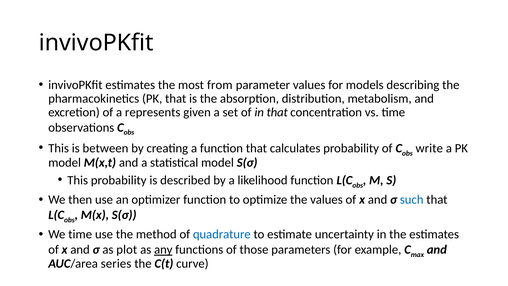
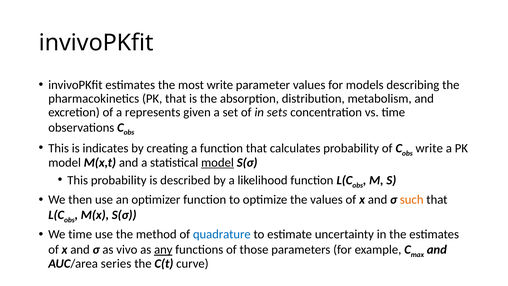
most from: from -> write
in that: that -> sets
between: between -> indicates
model at (217, 162) underline: none -> present
such colour: blue -> orange
plot: plot -> vivo
